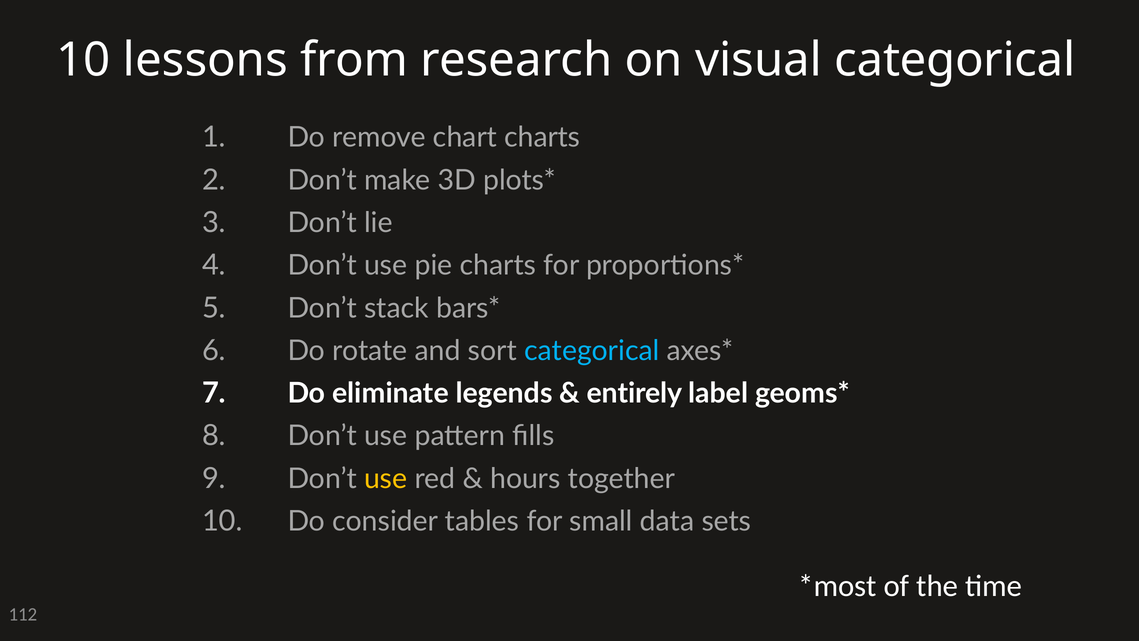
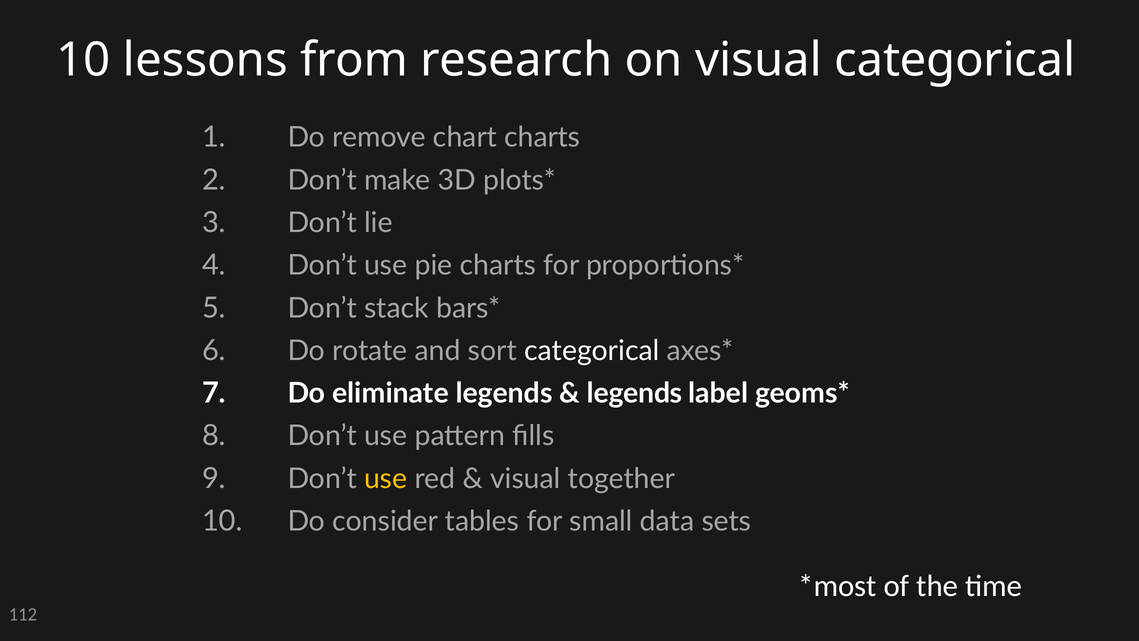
categorical at (592, 351) colour: light blue -> white
entirely at (635, 393): entirely -> legends
hours at (525, 478): hours -> visual
